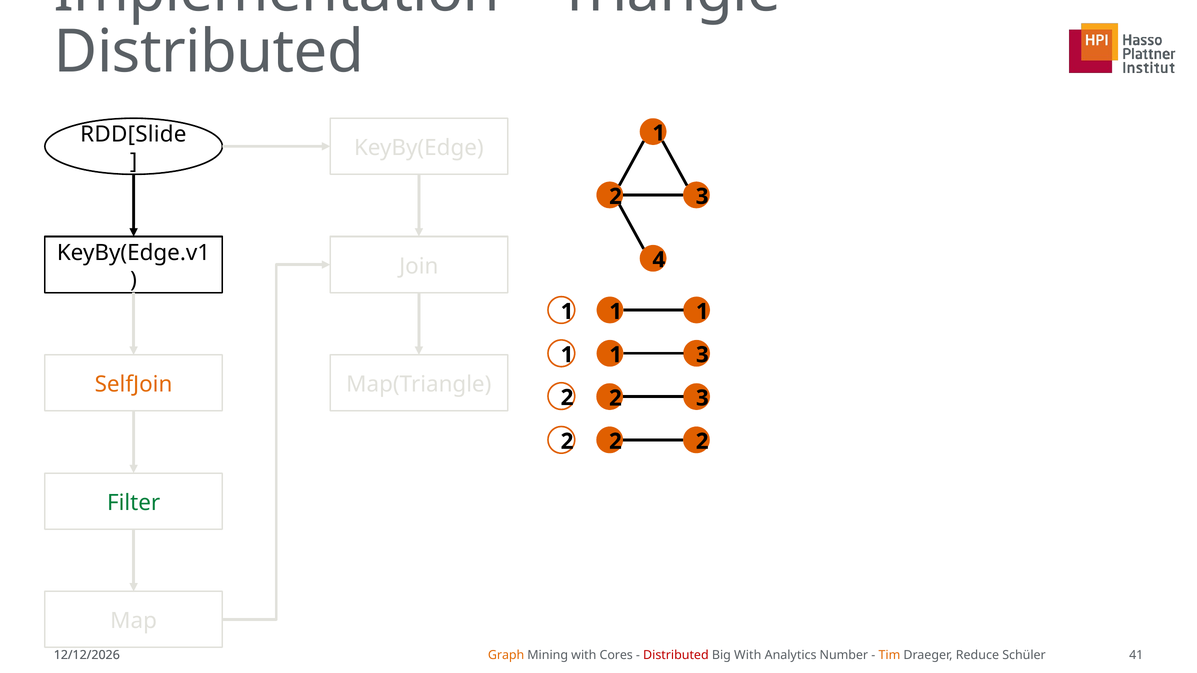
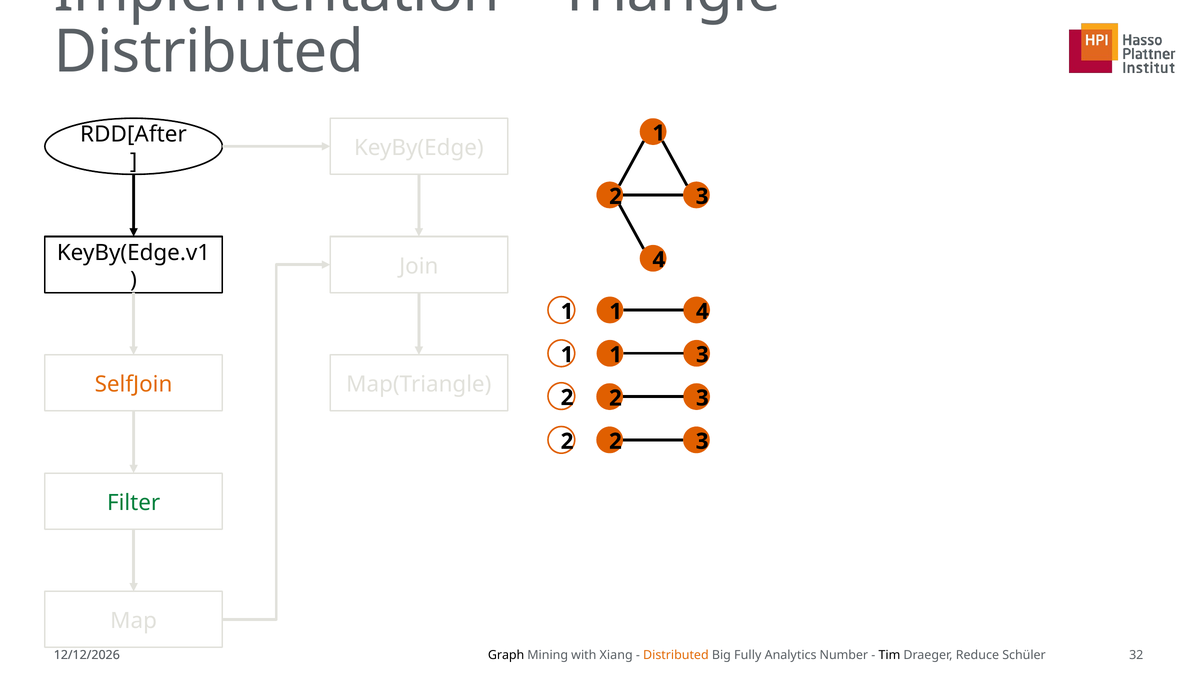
RDD[Slide: RDD[Slide -> RDD[After
1 at (702, 312): 1 -> 4
2 at (702, 442): 2 -> 3
Graph colour: orange -> black
Cores: Cores -> Xiang
Distributed at (676, 656) colour: red -> orange
Big With: With -> Fully
Tim colour: orange -> black
41: 41 -> 32
